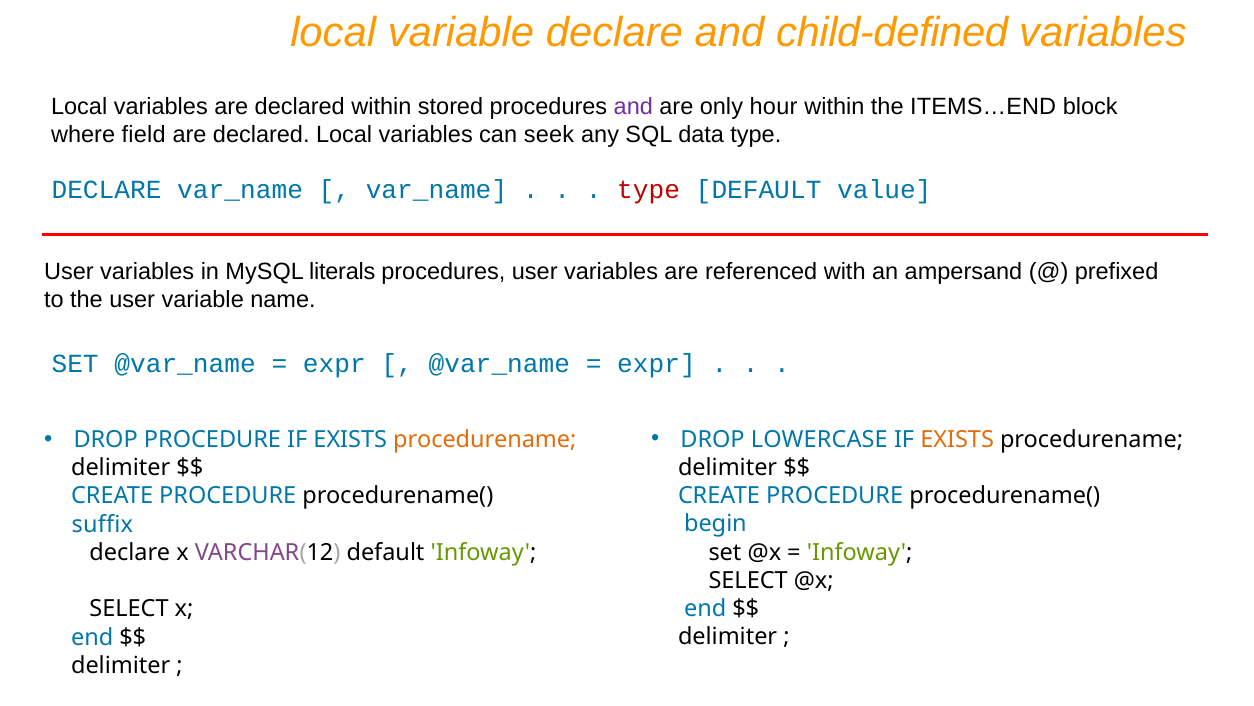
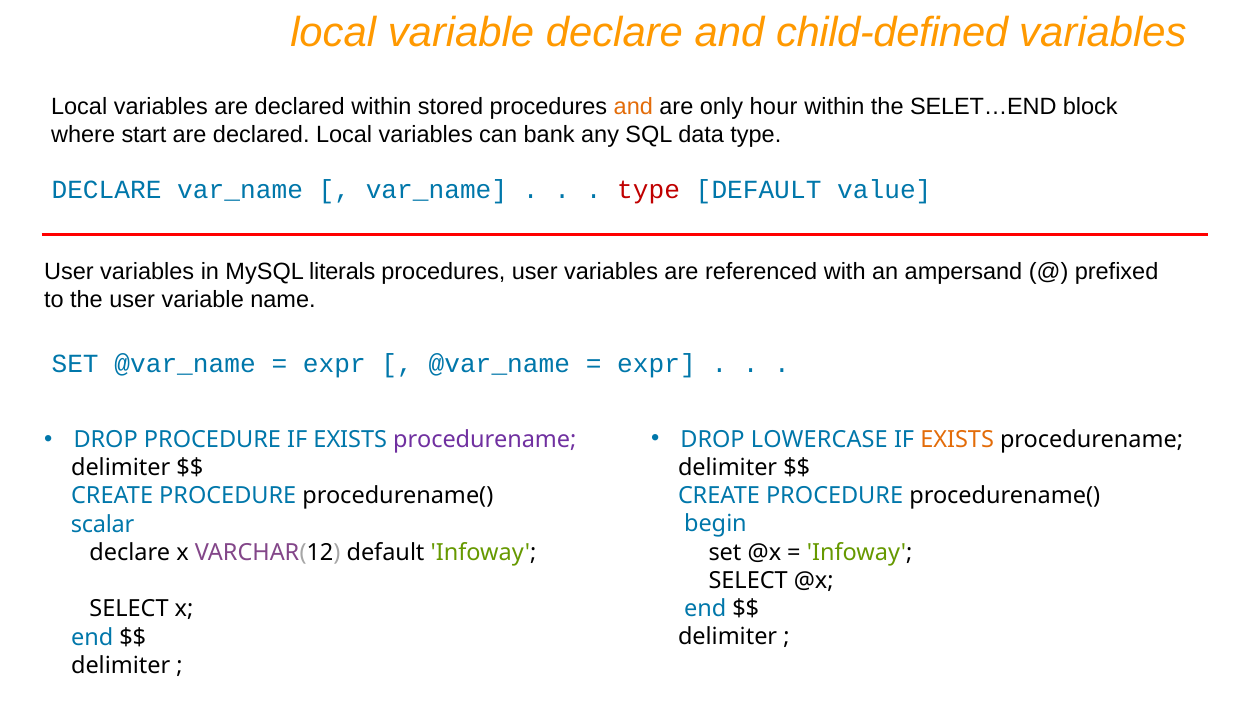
and at (633, 107) colour: purple -> orange
ITEMS…END: ITEMS…END -> SELET…END
field: field -> start
seek: seek -> bank
procedurename at (485, 439) colour: orange -> purple
suffix: suffix -> scalar
